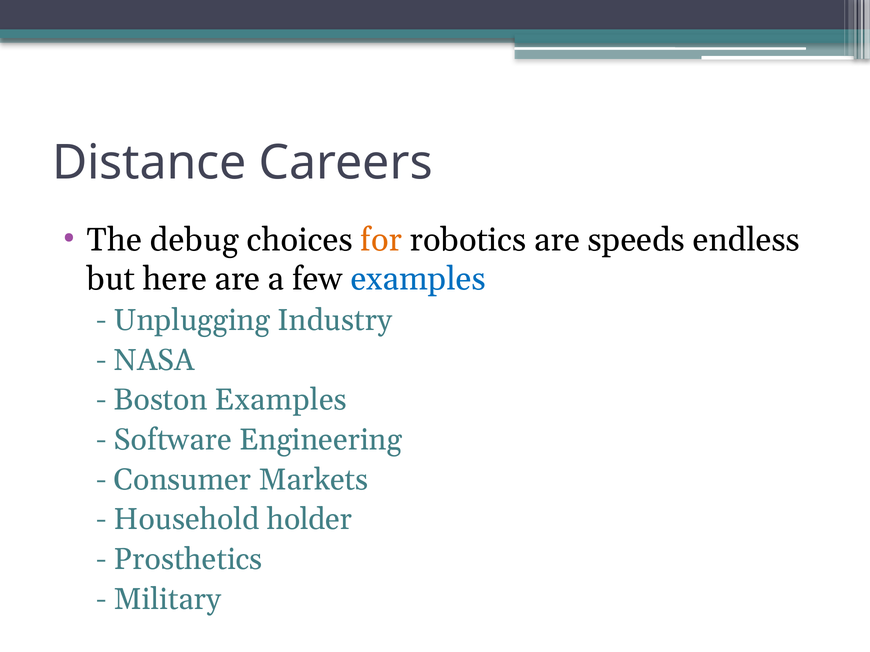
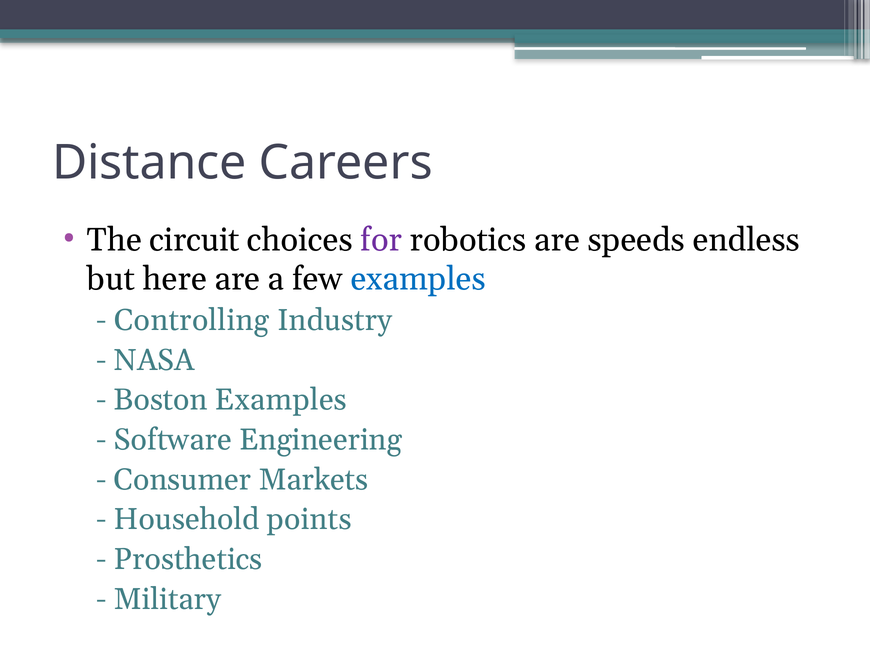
debug: debug -> circuit
for colour: orange -> purple
Unplugging: Unplugging -> Controlling
holder: holder -> points
